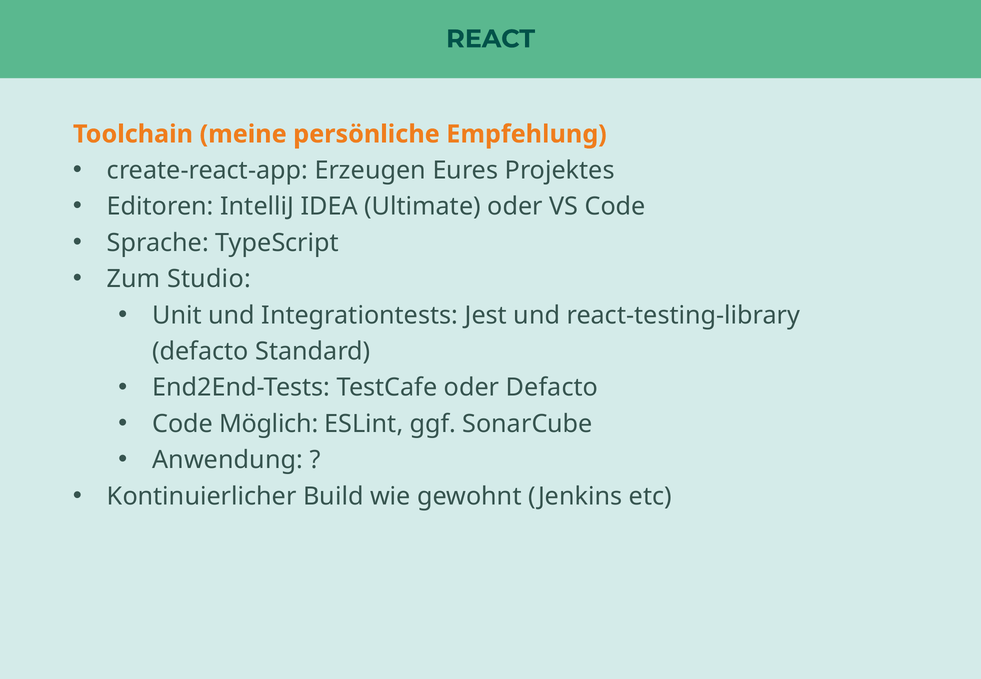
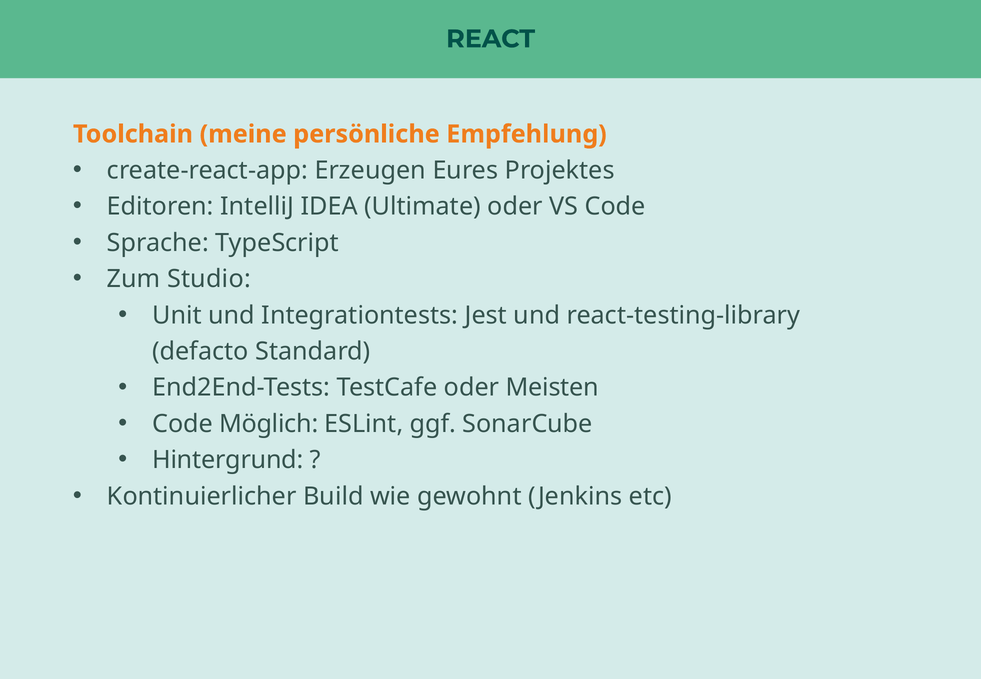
oder Defacto: Defacto -> Meisten
Anwendung: Anwendung -> Hintergrund
